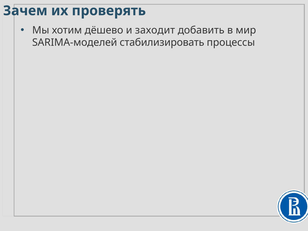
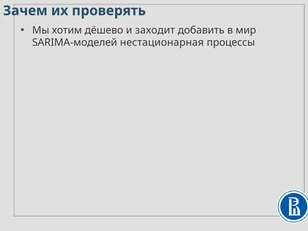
стабилизировать: стабилизировать -> нестационарная
